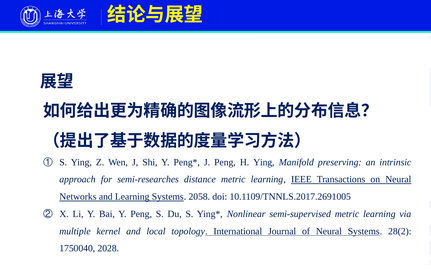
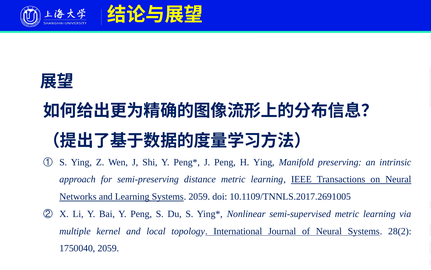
semi-researches: semi-researches -> semi-preserving
Systems 2058: 2058 -> 2059
1750040 2028: 2028 -> 2059
